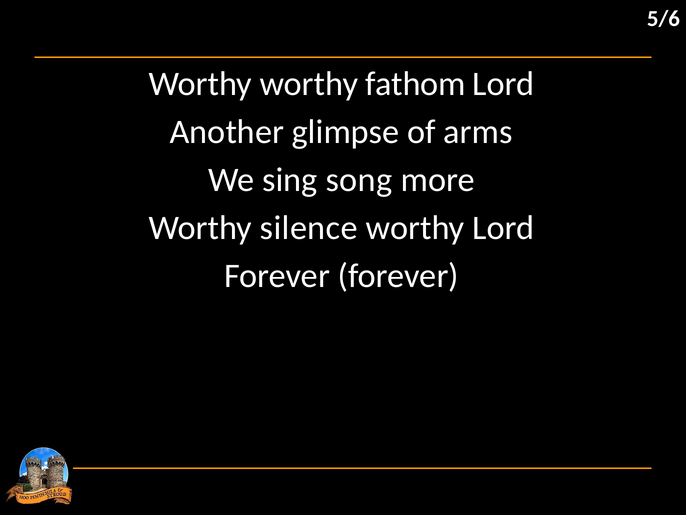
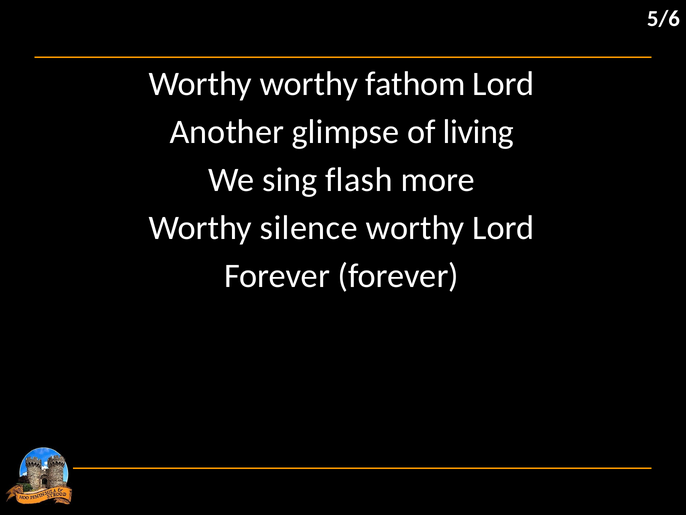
arms: arms -> living
song: song -> flash
